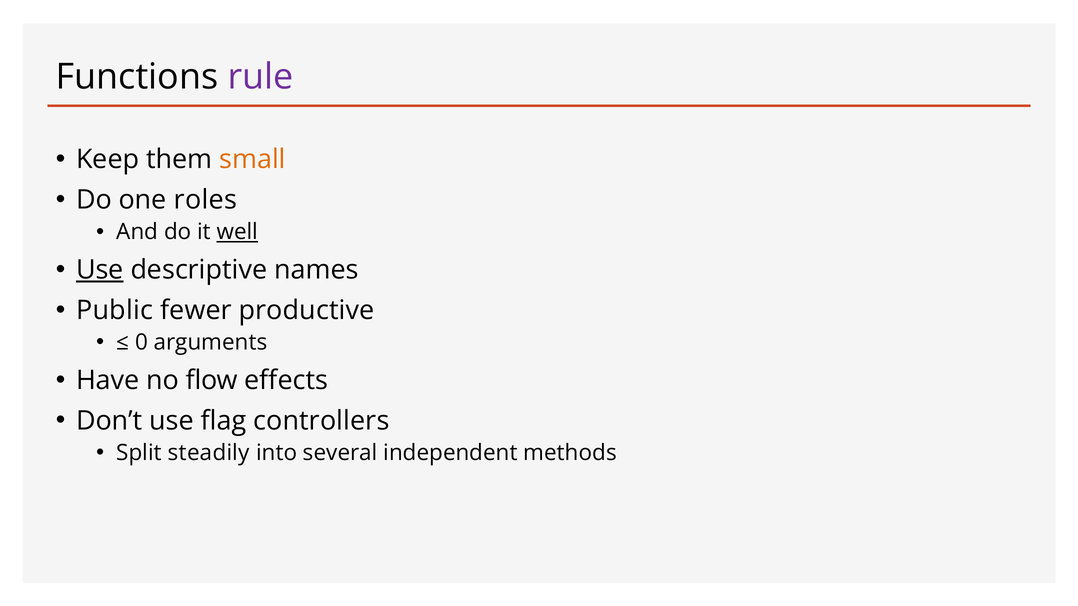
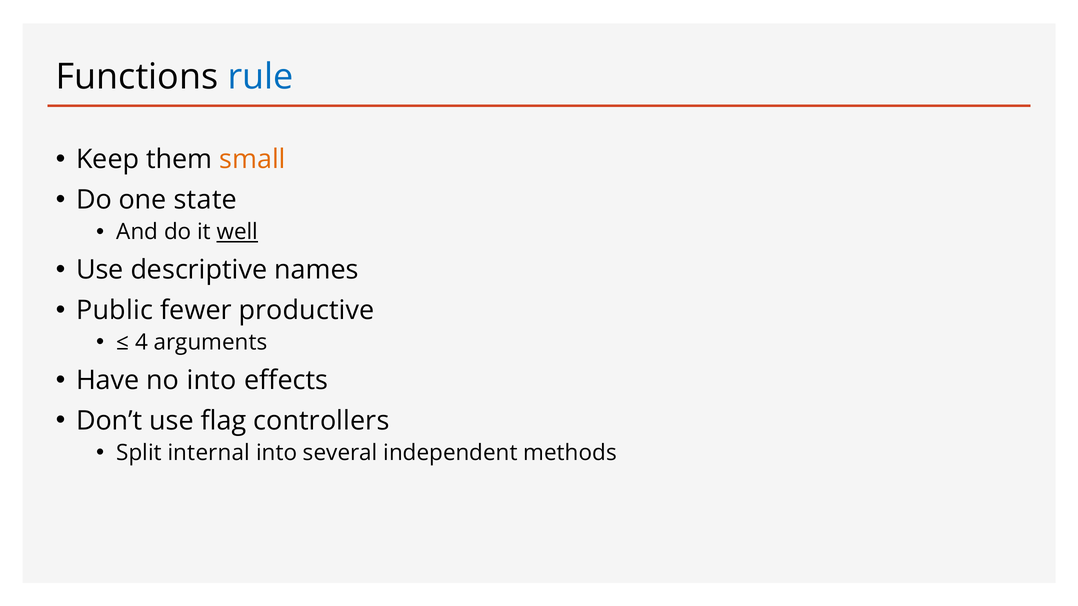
rule colour: purple -> blue
roles: roles -> state
Use at (100, 270) underline: present -> none
0: 0 -> 4
no flow: flow -> into
steadily: steadily -> internal
